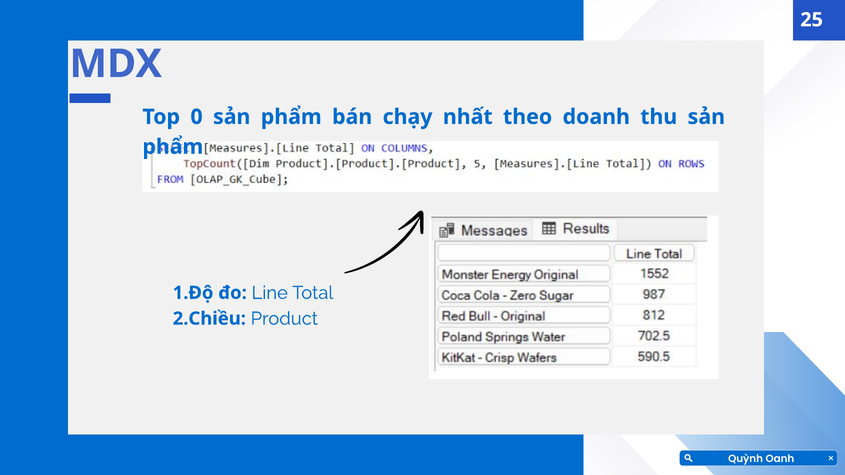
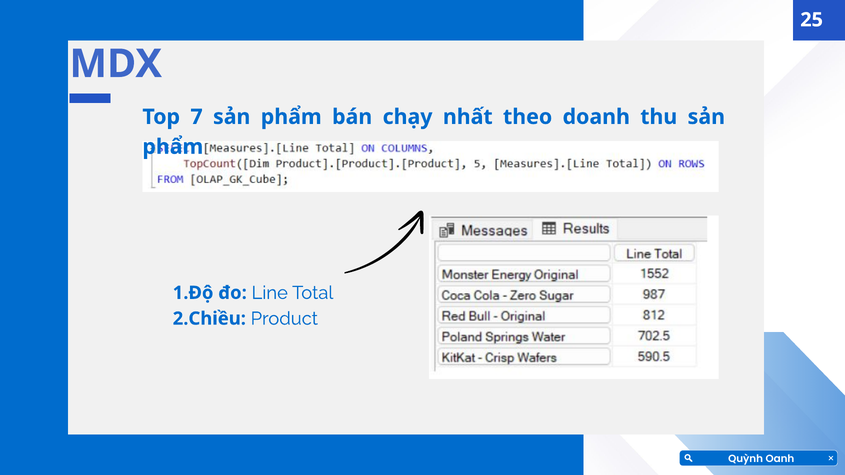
0: 0 -> 7
